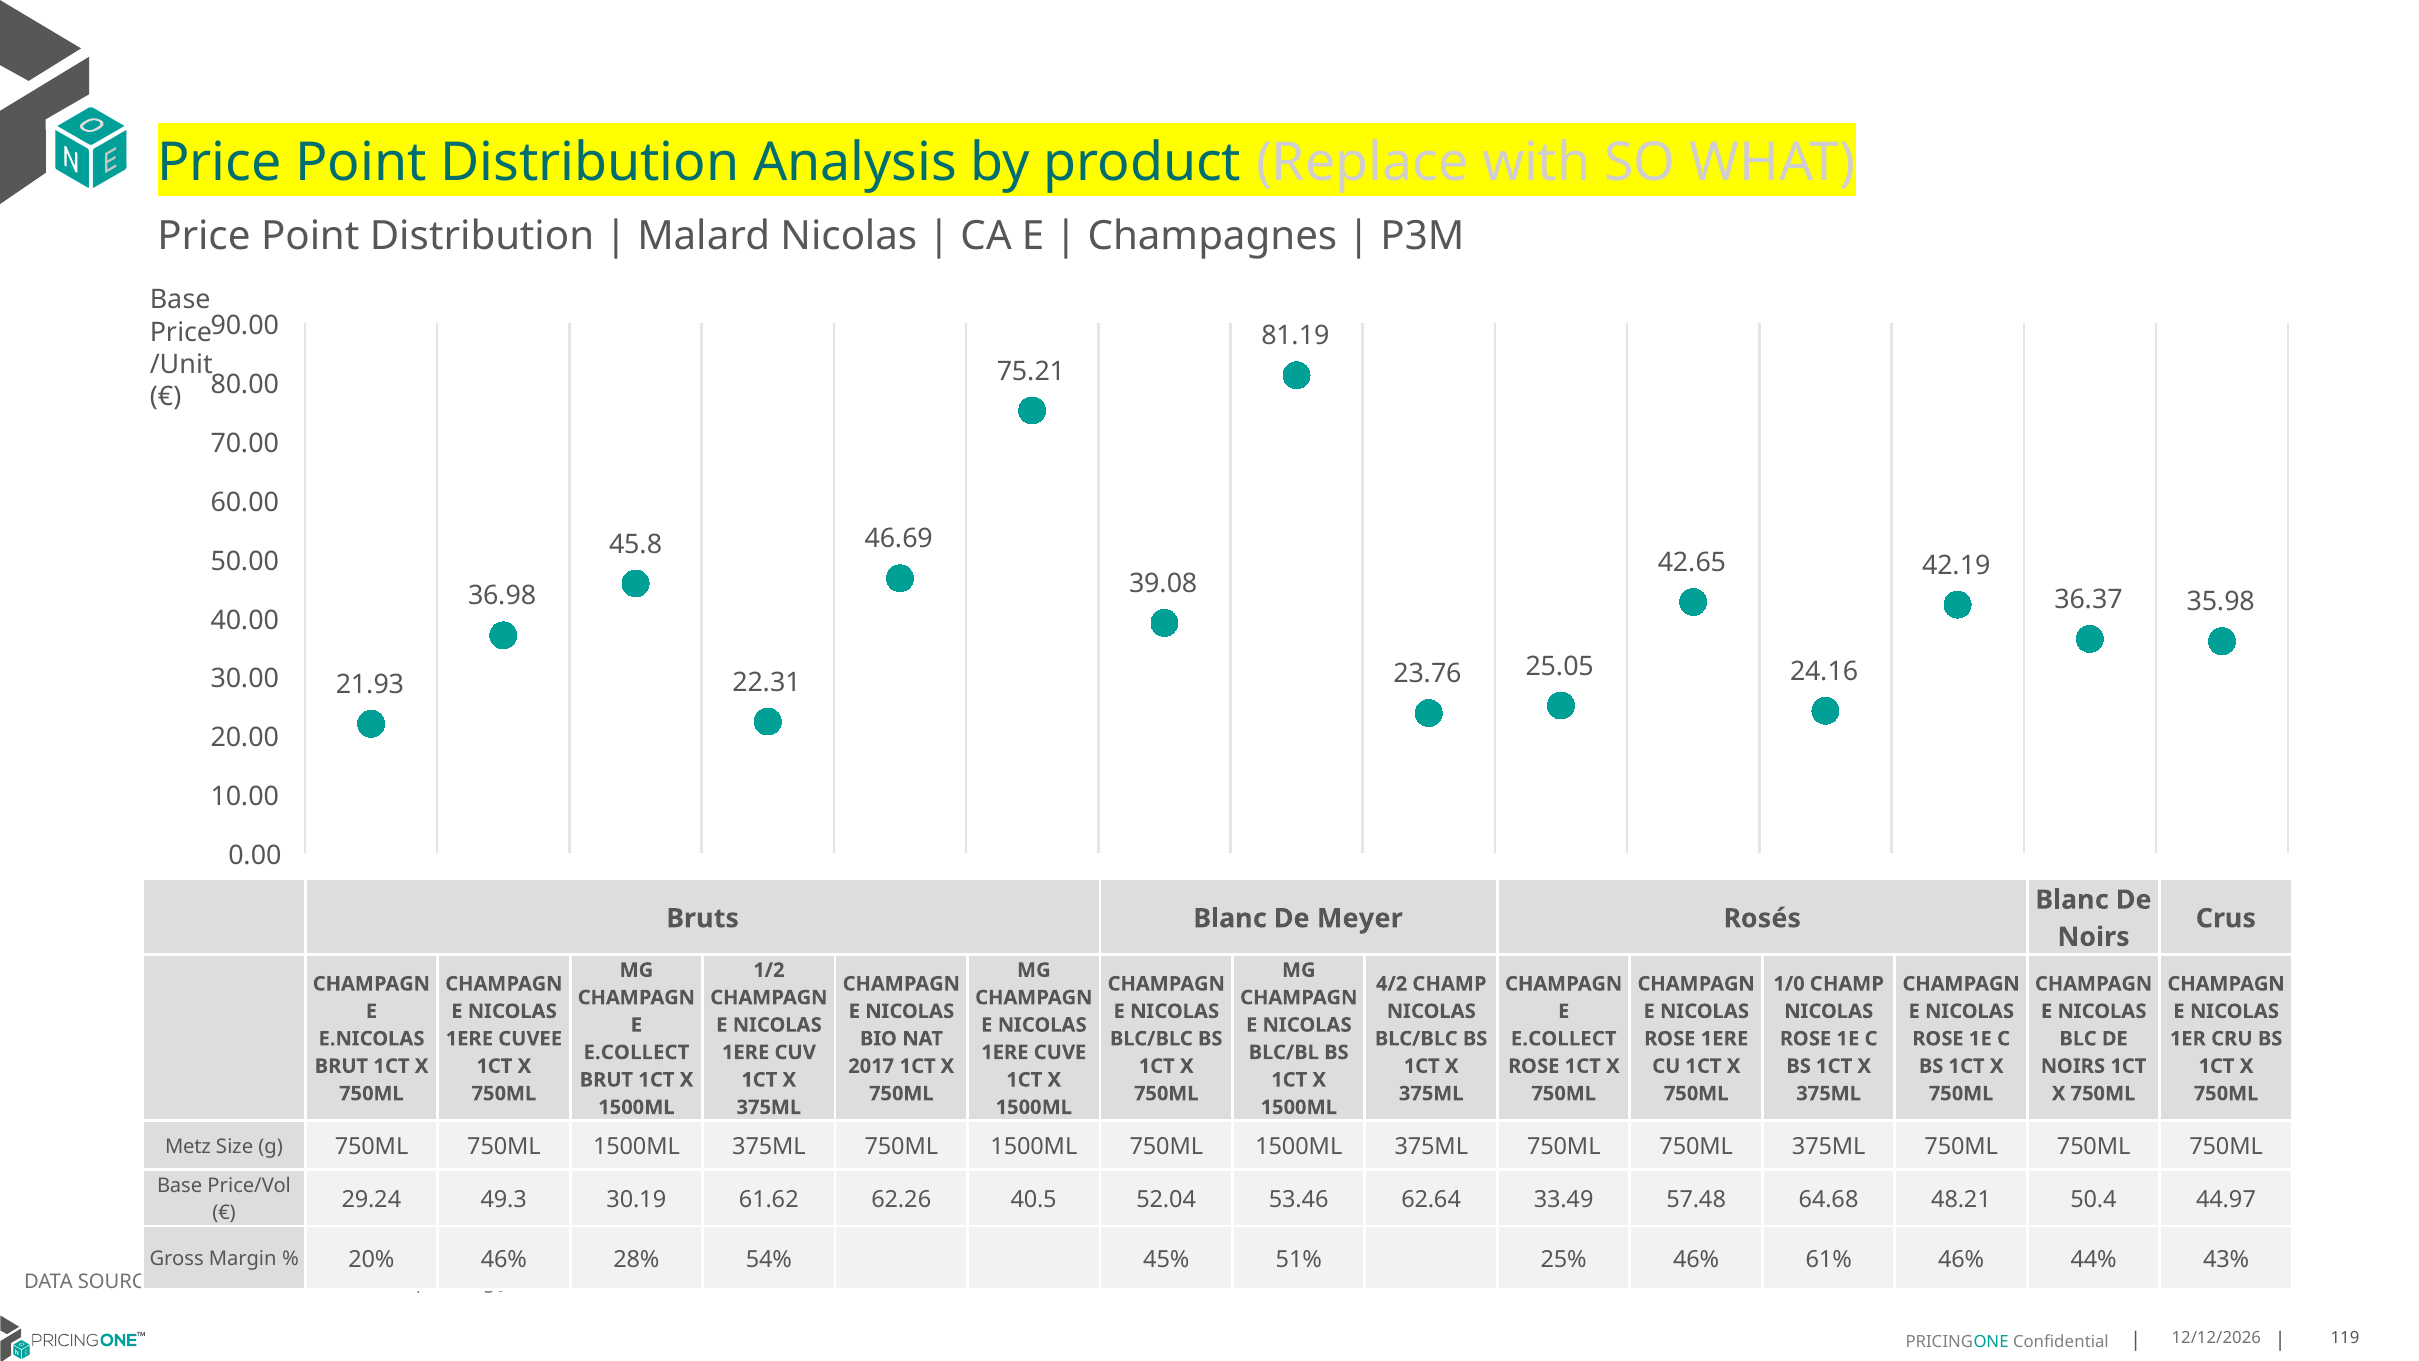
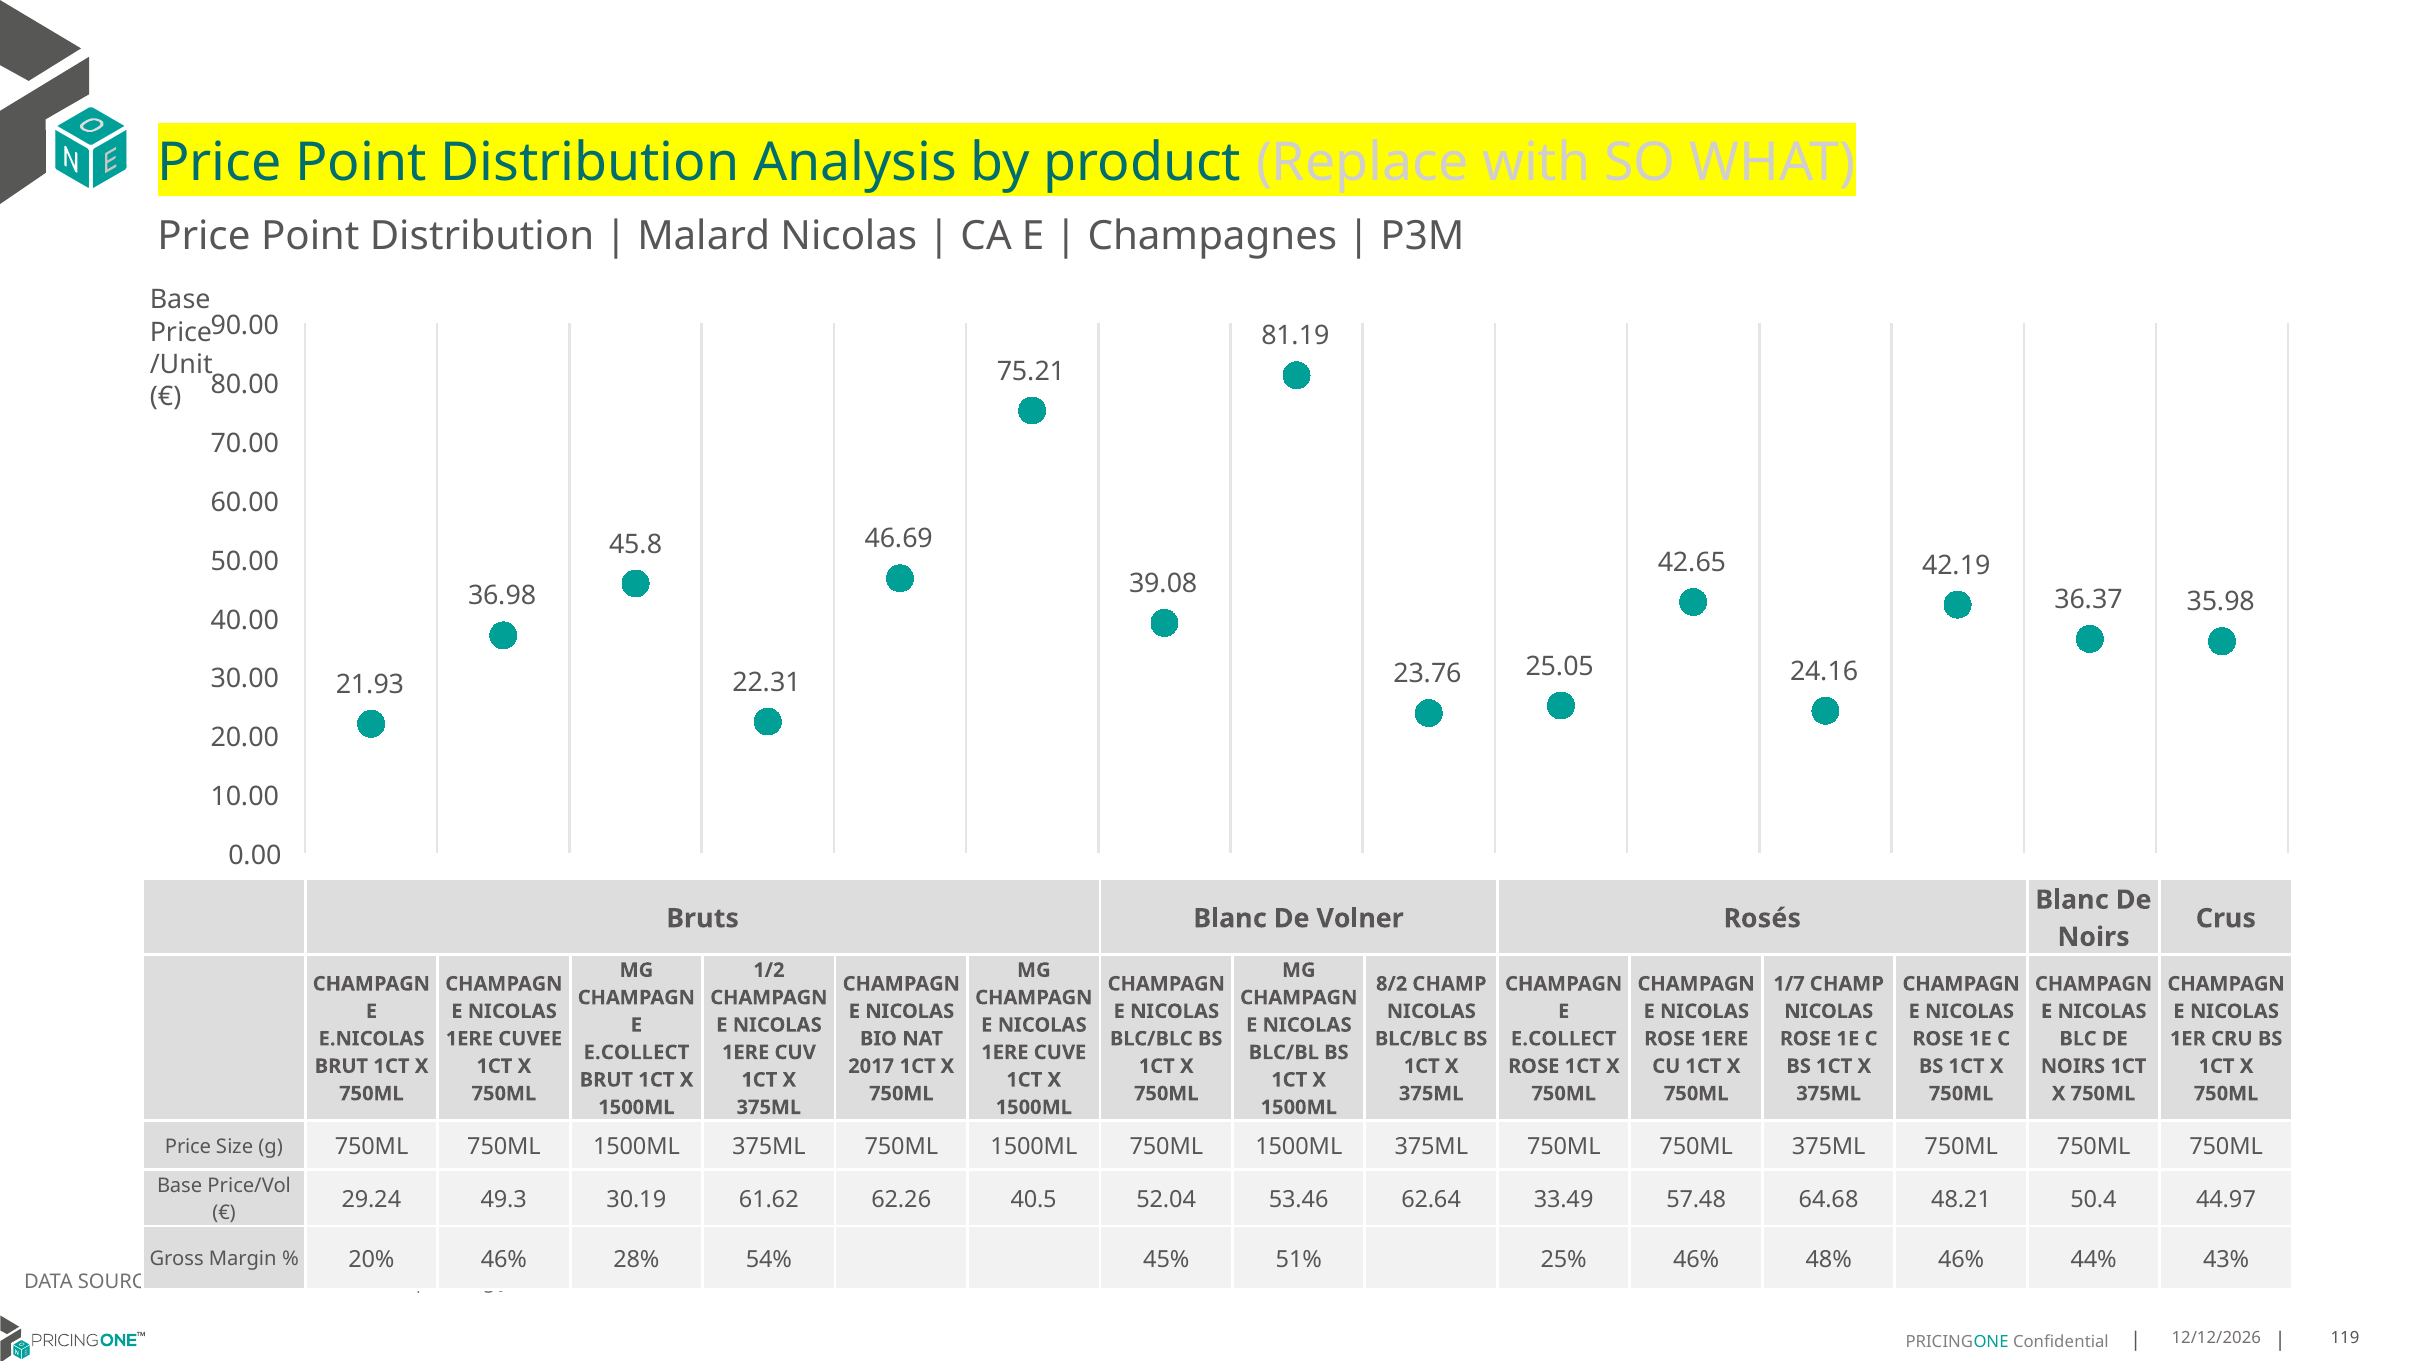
Meyer: Meyer -> Volner
4/2: 4/2 -> 8/2
1/0: 1/0 -> 1/7
Metz at (188, 1146): Metz -> Price
61%: 61% -> 48%
